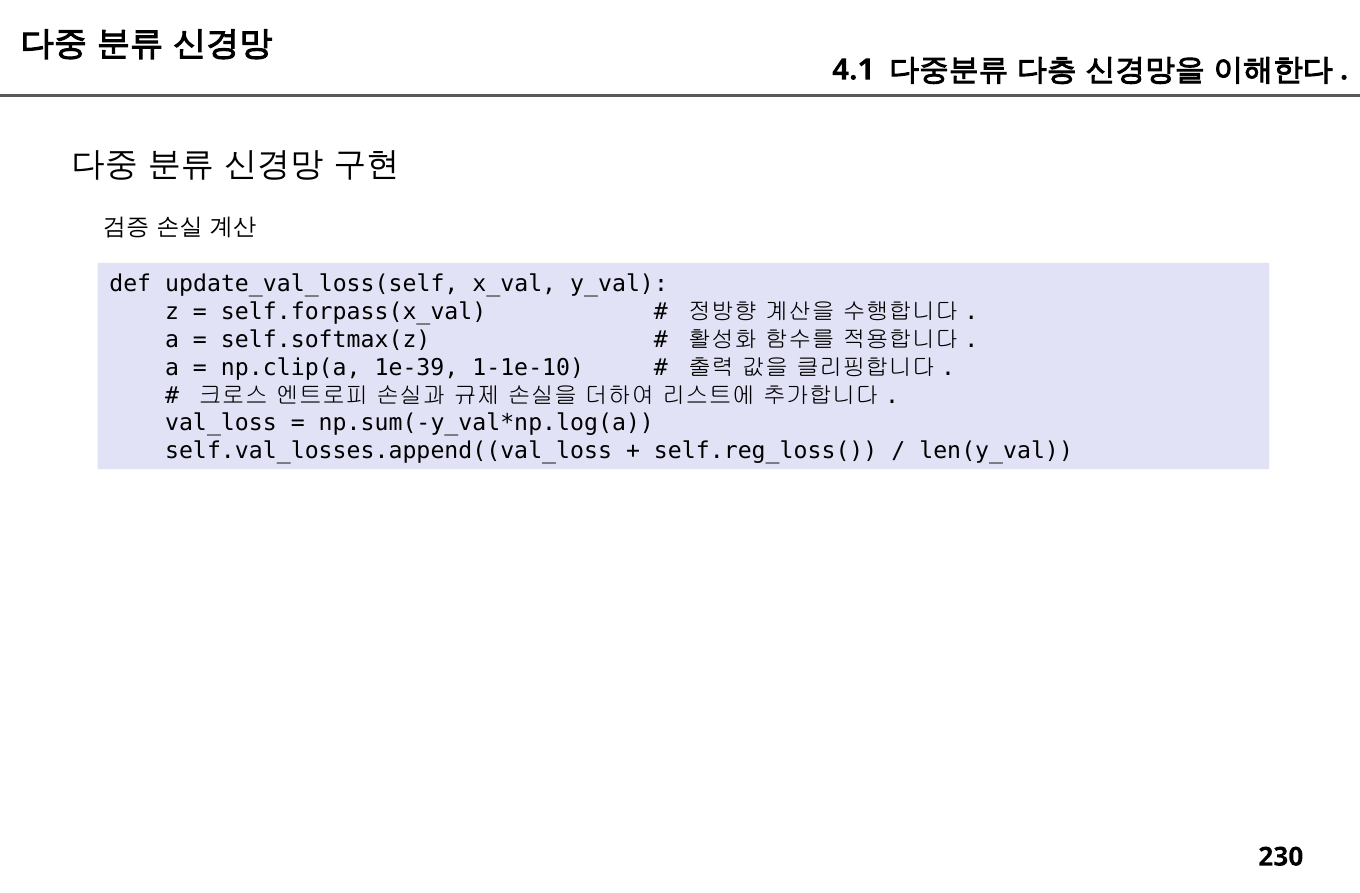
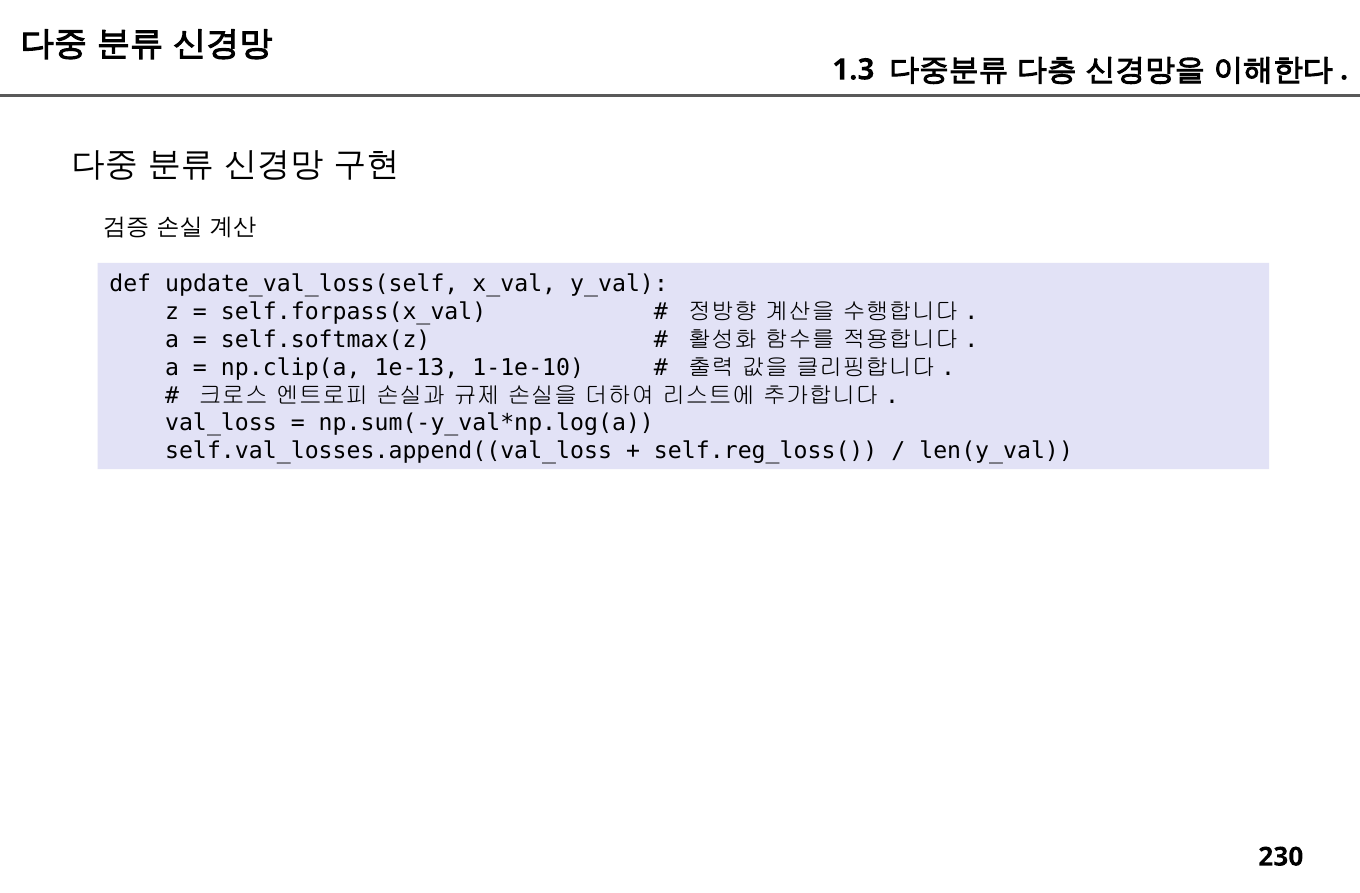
4.1: 4.1 -> 1.3
1e-39: 1e-39 -> 1e-13
